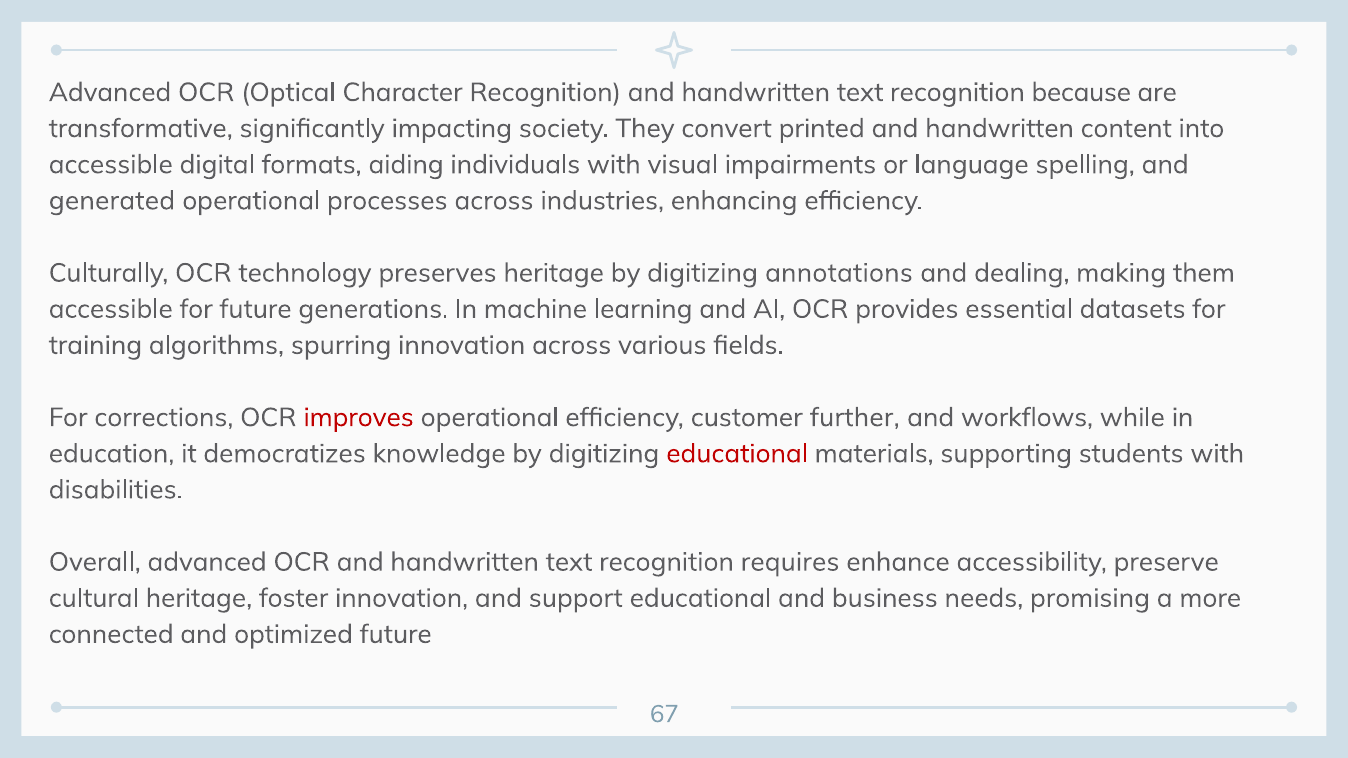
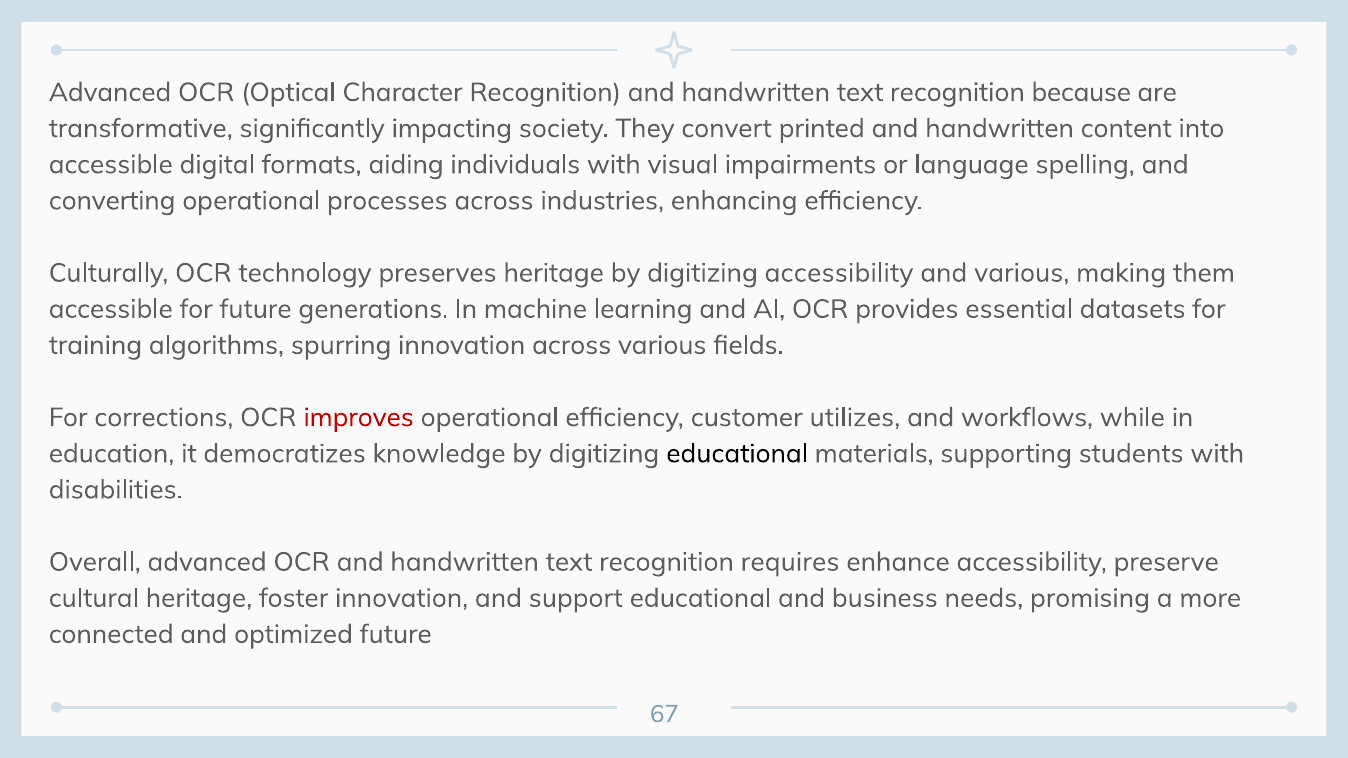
generated: generated -> converting
digitizing annotations: annotations -> accessibility
and dealing: dealing -> various
further: further -> utilizes
educational at (737, 454) colour: red -> black
